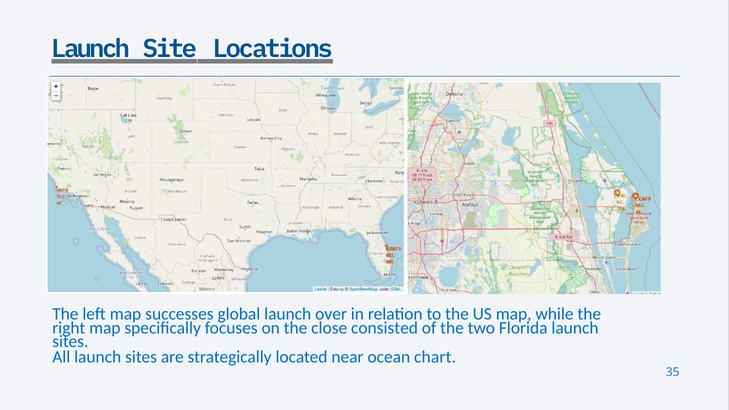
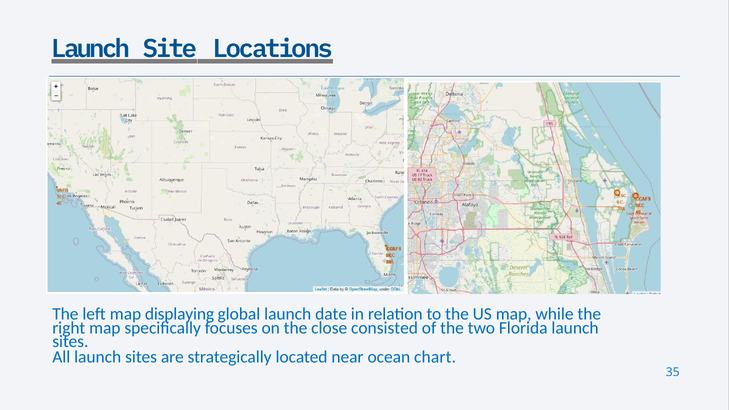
successes: successes -> displaying
over: over -> date
